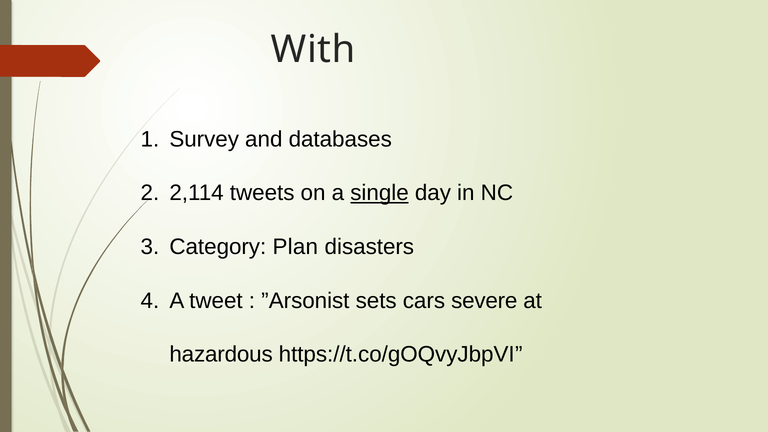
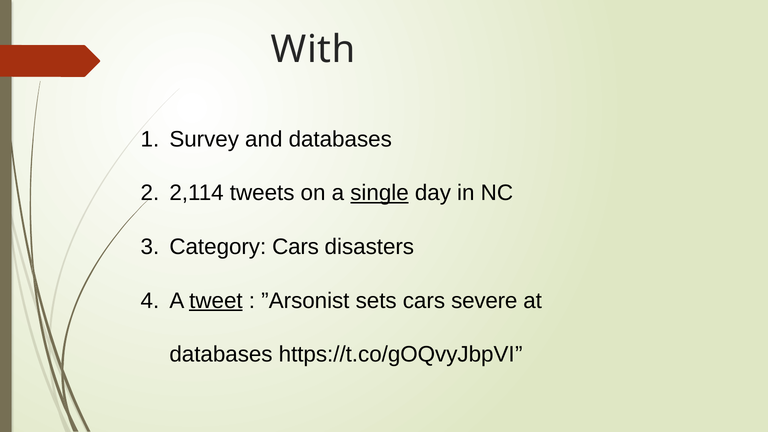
Category Plan: Plan -> Cars
tweet underline: none -> present
hazardous at (221, 354): hazardous -> databases
